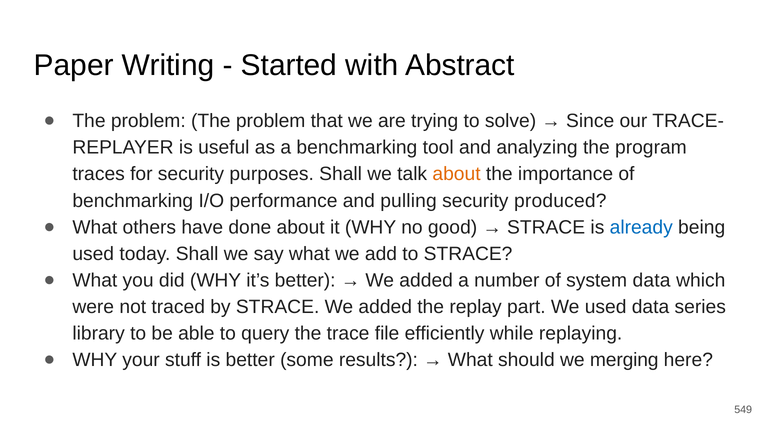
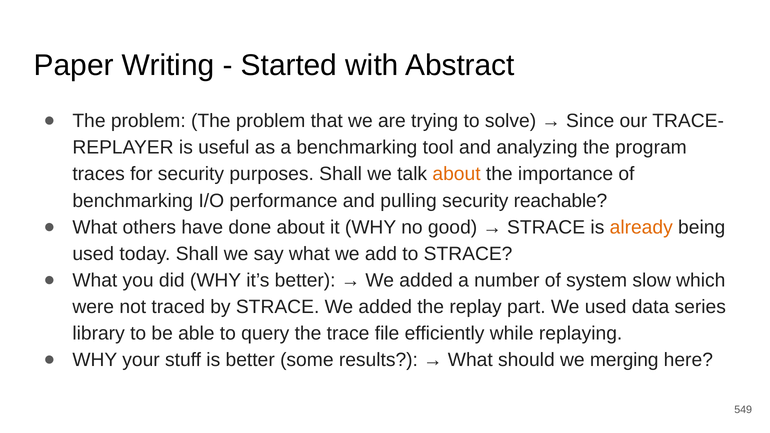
produced: produced -> reachable
already colour: blue -> orange
system data: data -> slow
